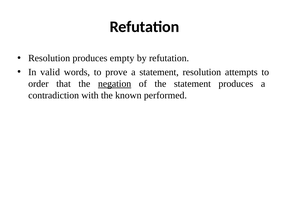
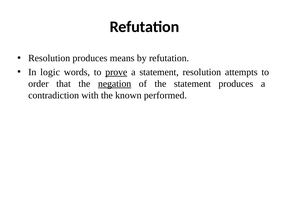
empty: empty -> means
valid: valid -> logic
prove underline: none -> present
